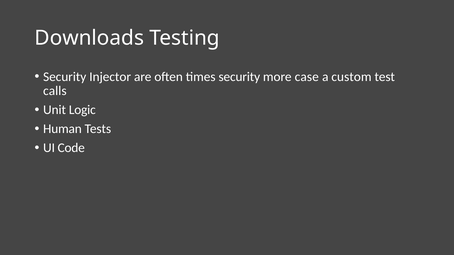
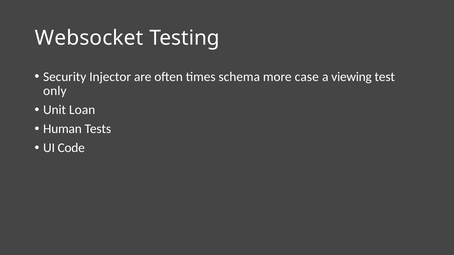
Downloads: Downloads -> Websocket
times security: security -> schema
custom: custom -> viewing
calls: calls -> only
Logic: Logic -> Loan
